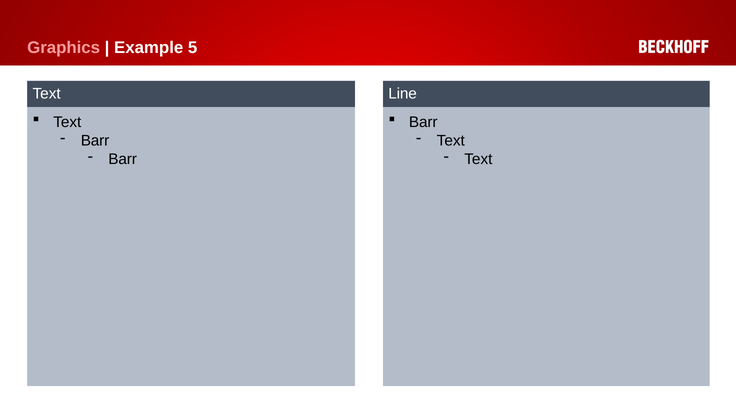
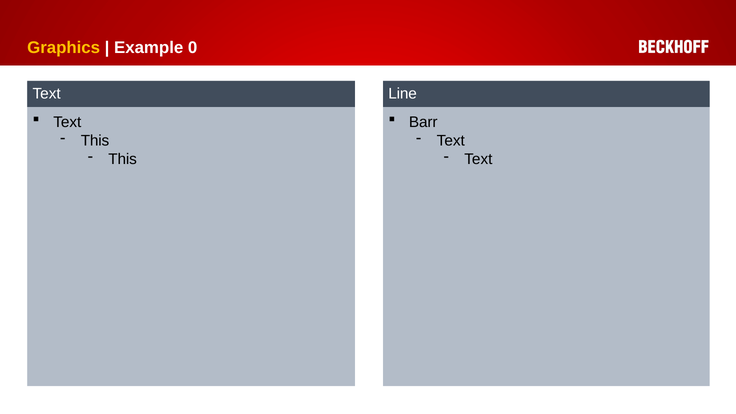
Graphics colour: pink -> yellow
5: 5 -> 0
Barr at (95, 141): Barr -> This
Barr at (123, 159): Barr -> This
